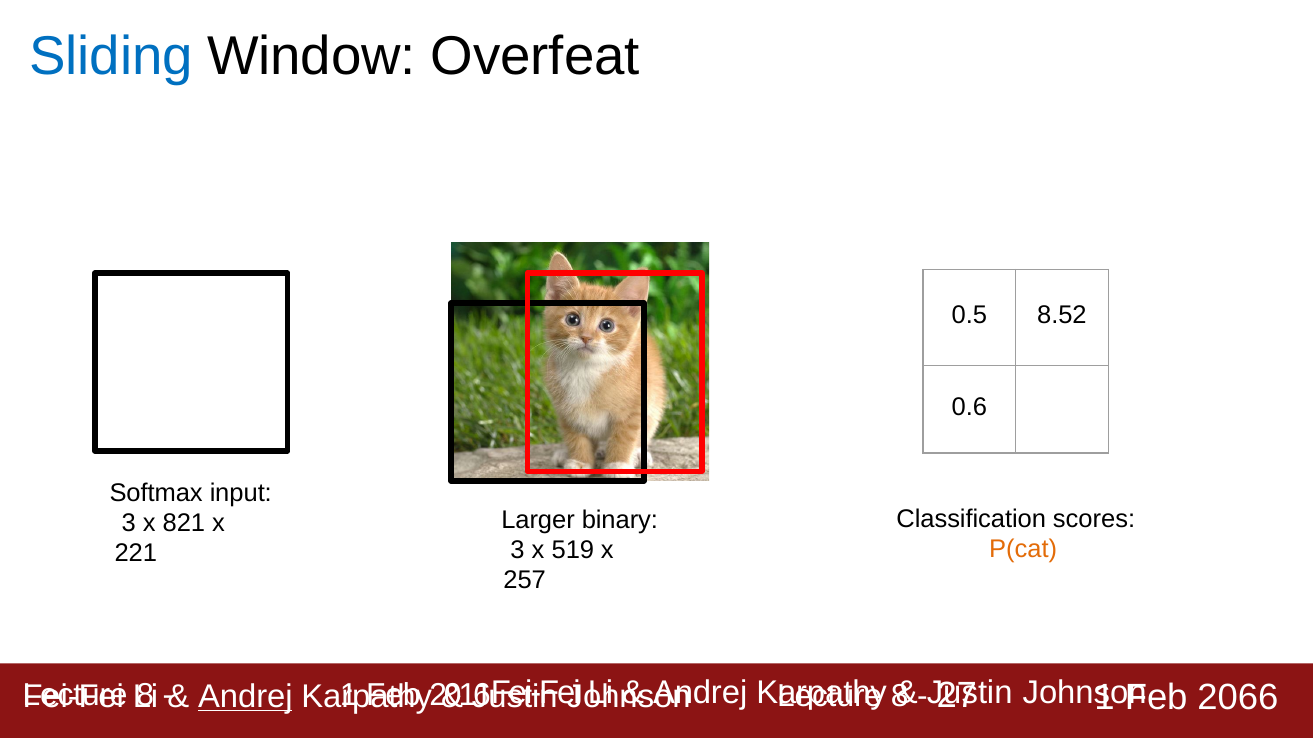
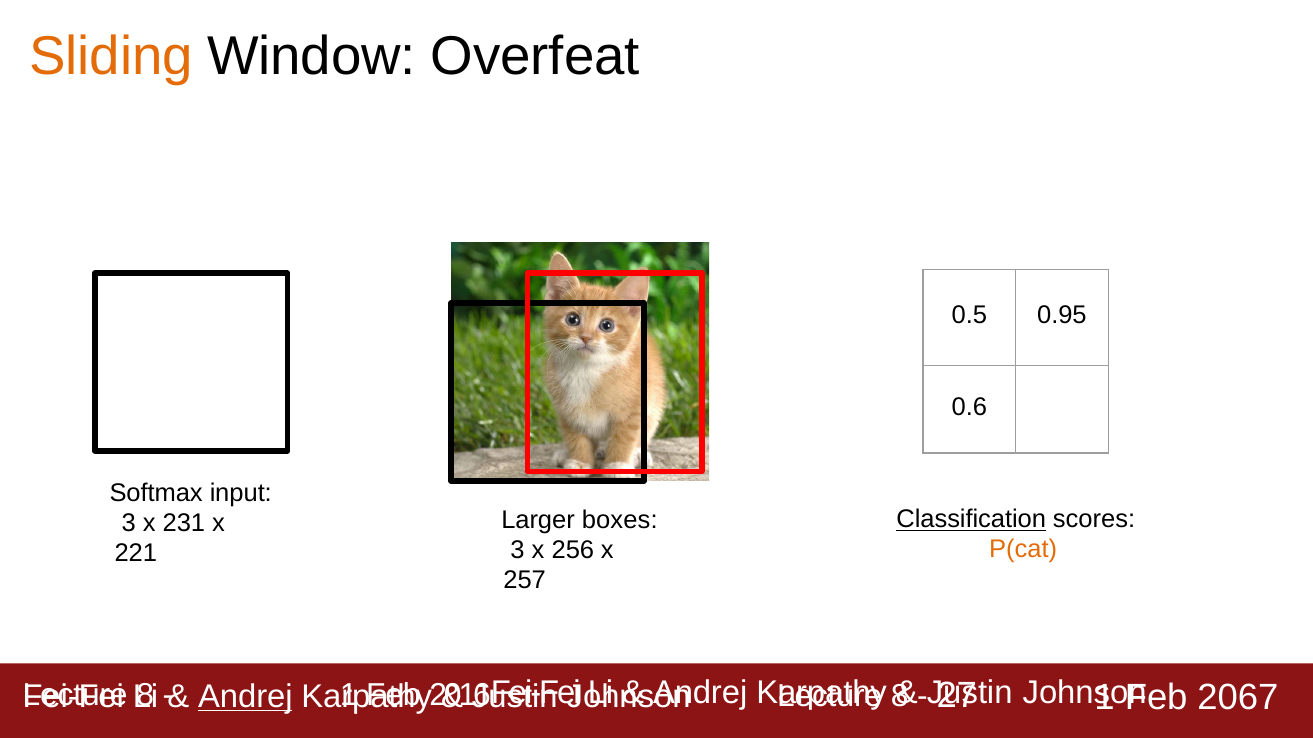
Sliding colour: blue -> orange
8.52: 8.52 -> 0.95
Classification underline: none -> present
binary: binary -> boxes
821: 821 -> 231
519: 519 -> 256
2066: 2066 -> 2067
